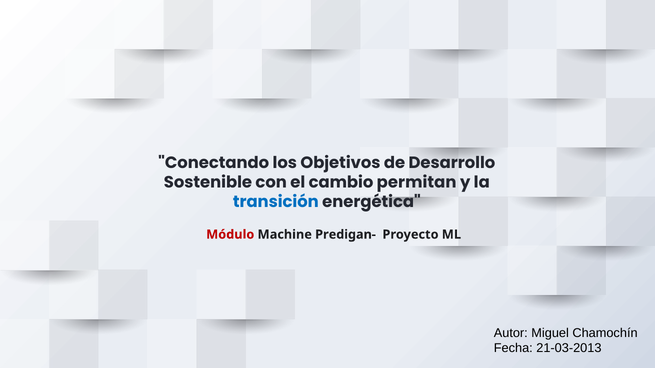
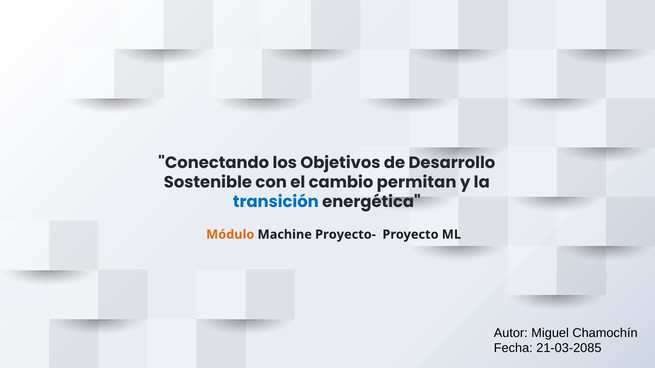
Módulo colour: red -> orange
Predigan-: Predigan- -> Proyecto-
21-03-2013: 21-03-2013 -> 21-03-2085
